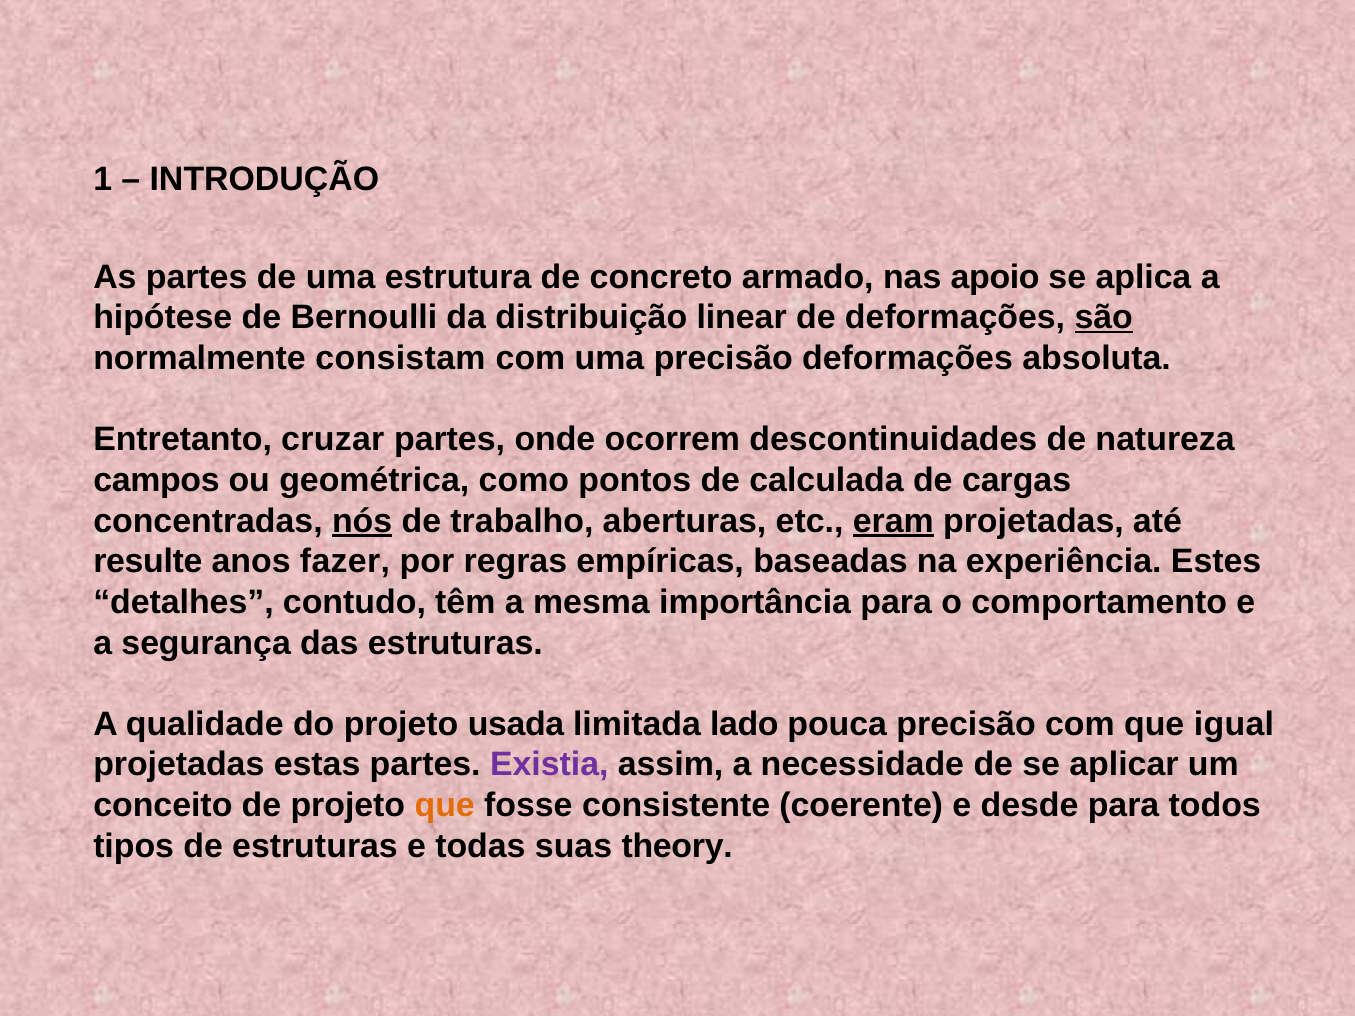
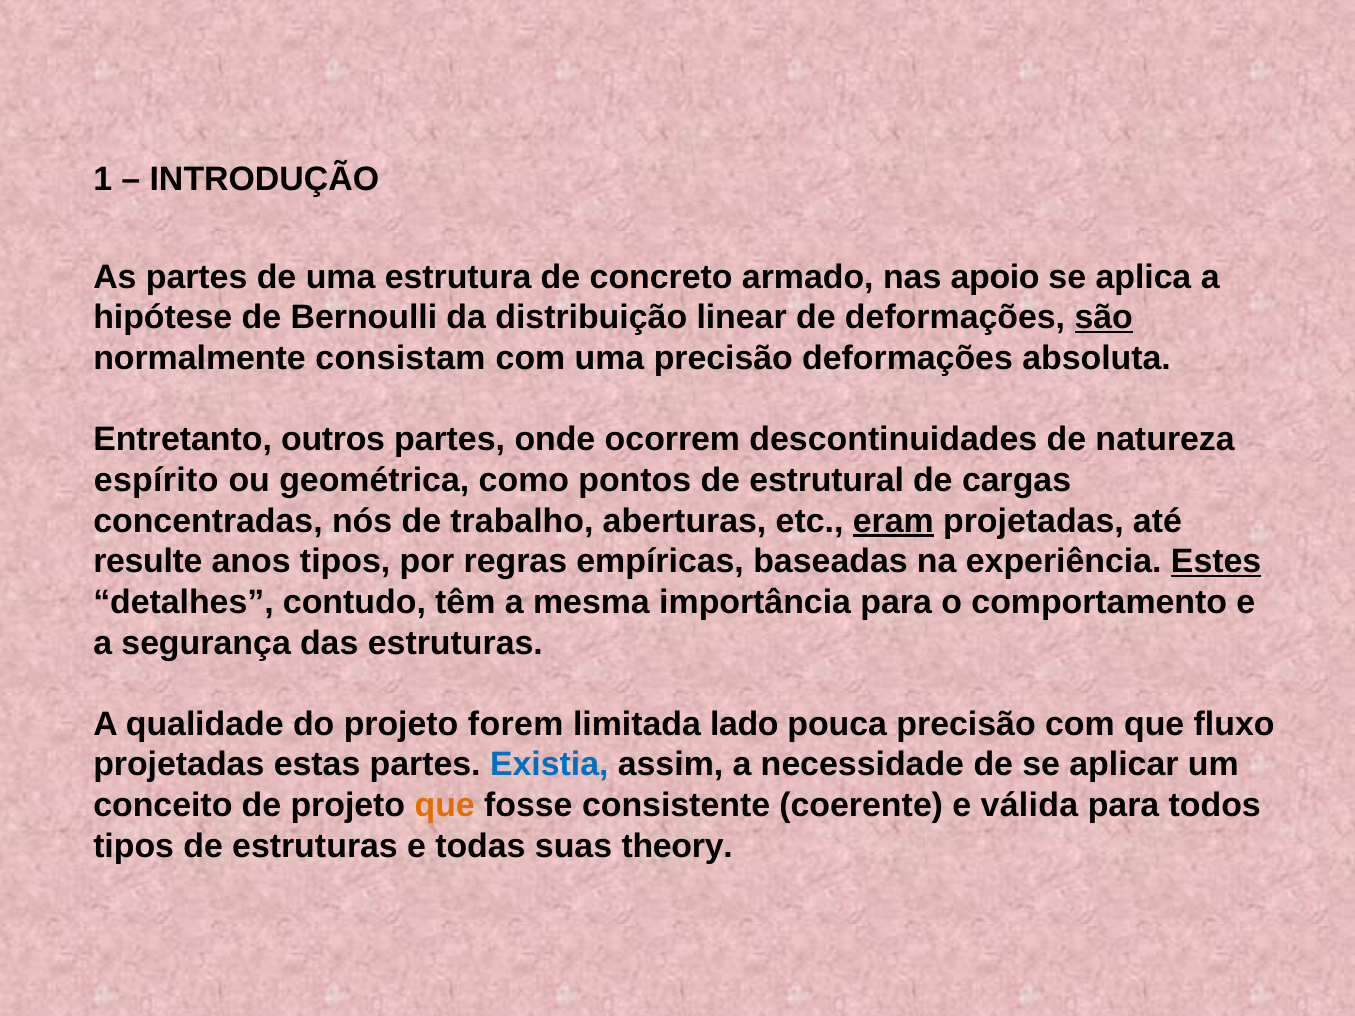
cruzar: cruzar -> outros
campos: campos -> espírito
calculada: calculada -> estrutural
nós underline: present -> none
anos fazer: fazer -> tipos
Estes underline: none -> present
usada: usada -> forem
igual: igual -> fluxo
Existia colour: purple -> blue
desde: desde -> válida
